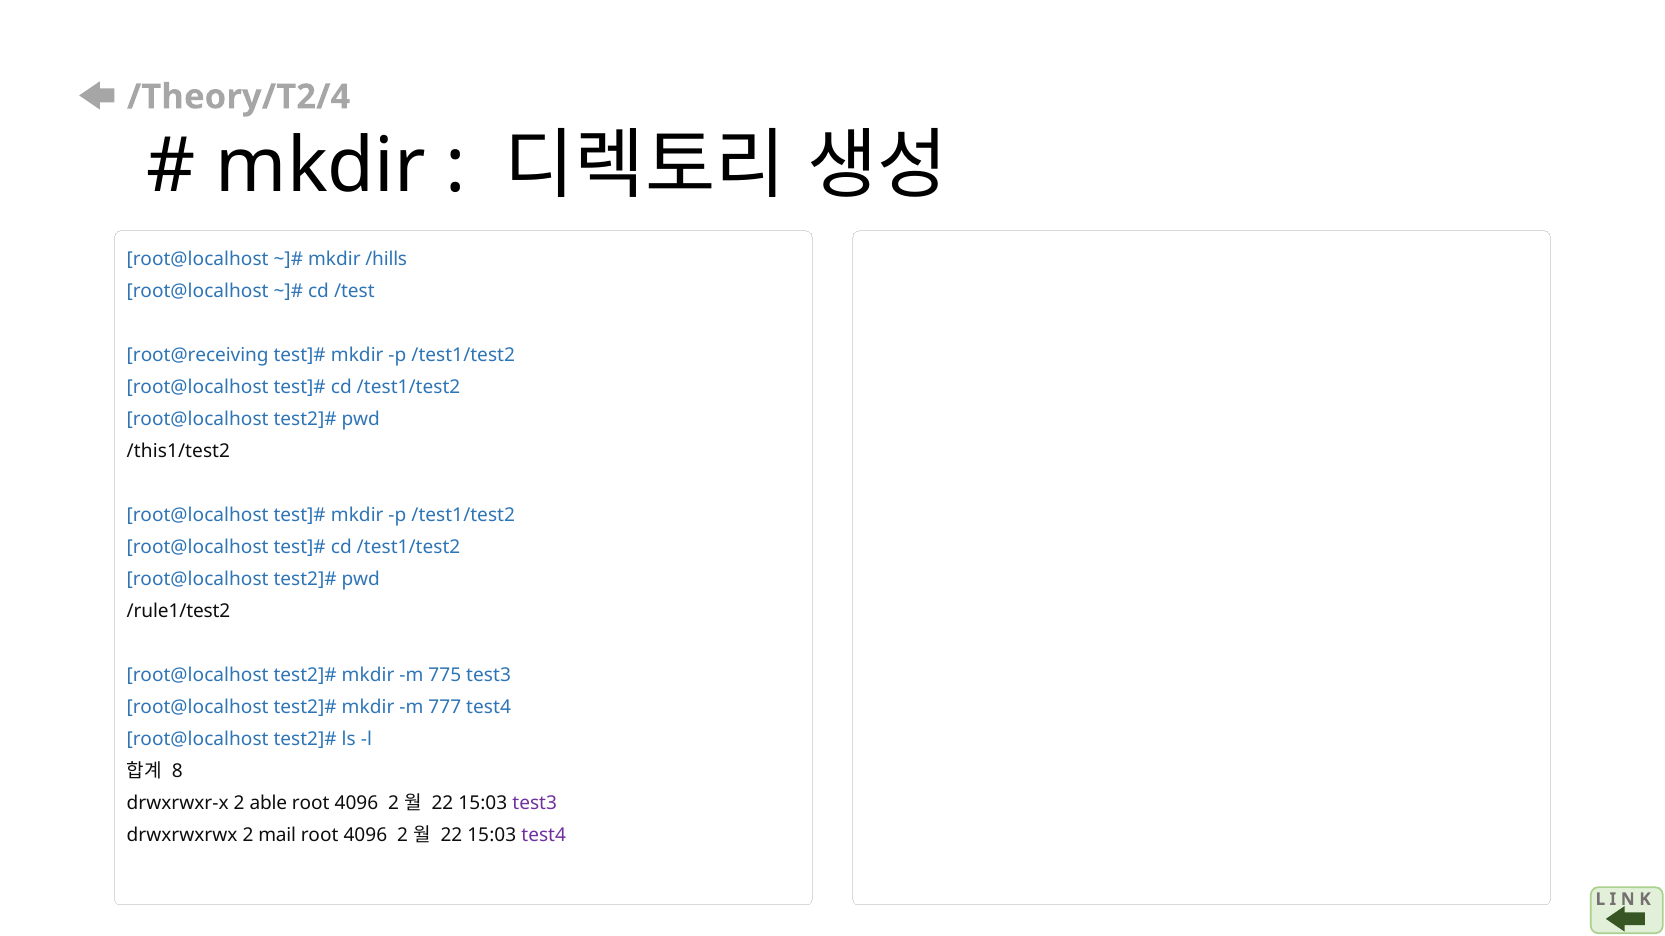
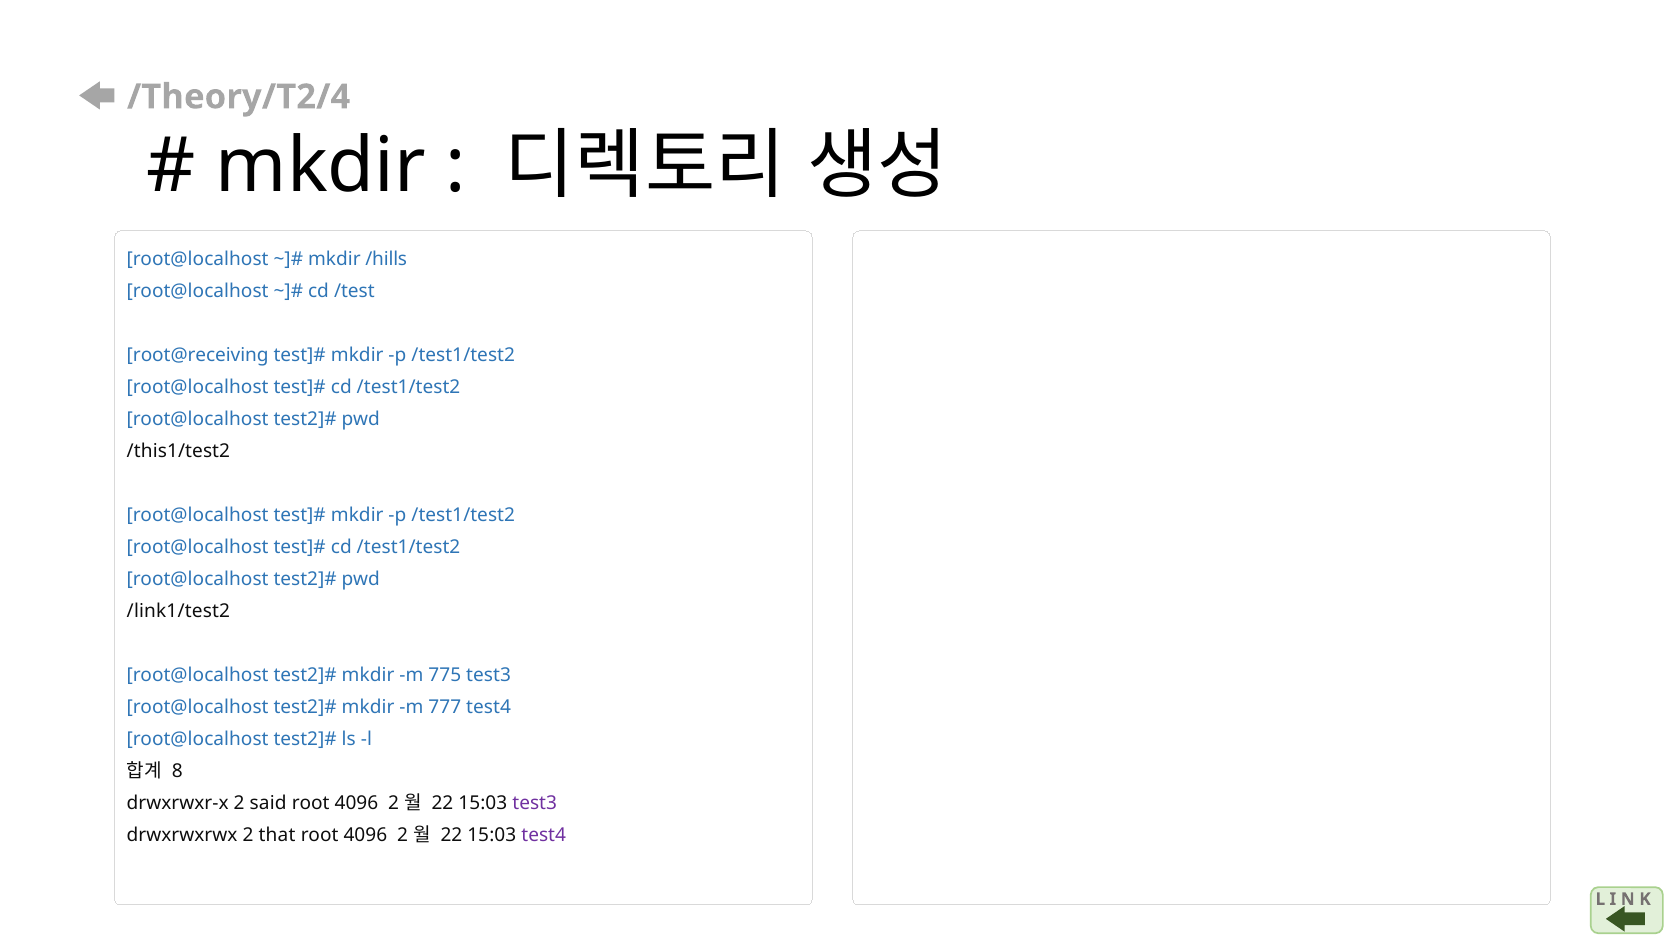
/rule1/test2: /rule1/test2 -> /link1/test2
able: able -> said
mail: mail -> that
